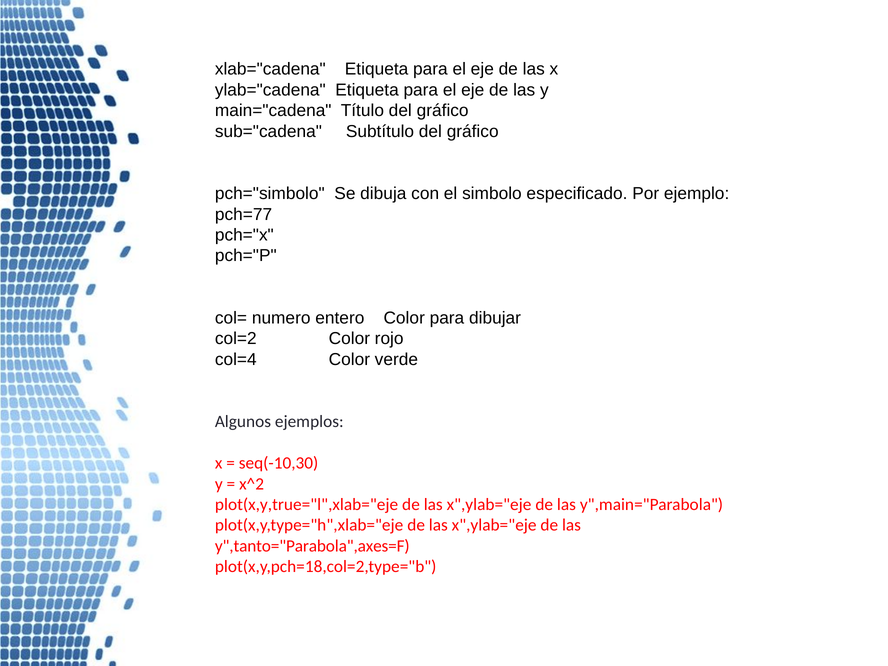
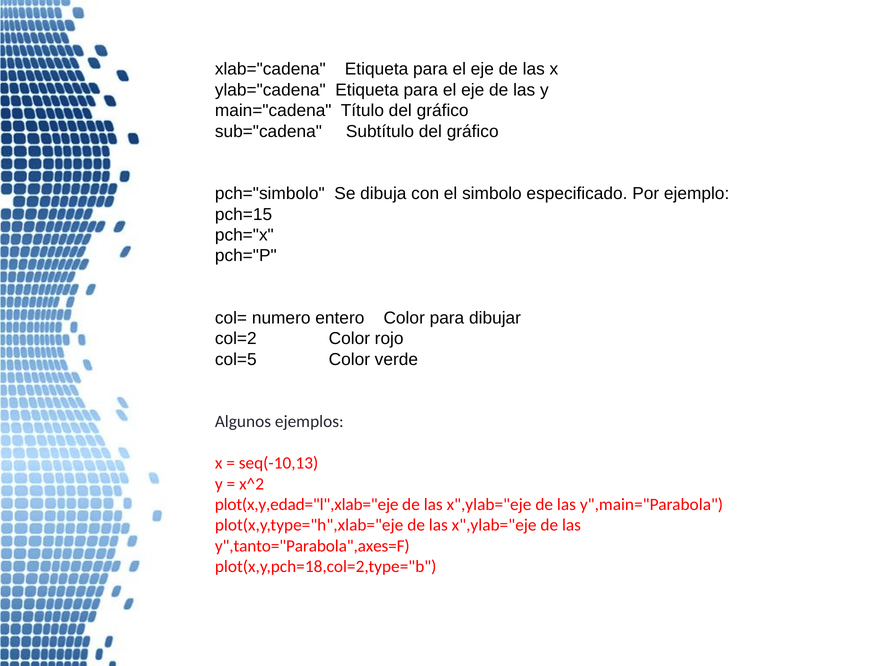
pch=77: pch=77 -> pch=15
col=4: col=4 -> col=5
seq(-10,30: seq(-10,30 -> seq(-10,13
plot(x,y,true="l",xlab="eje: plot(x,y,true="l",xlab="eje -> plot(x,y,edad="l",xlab="eje
